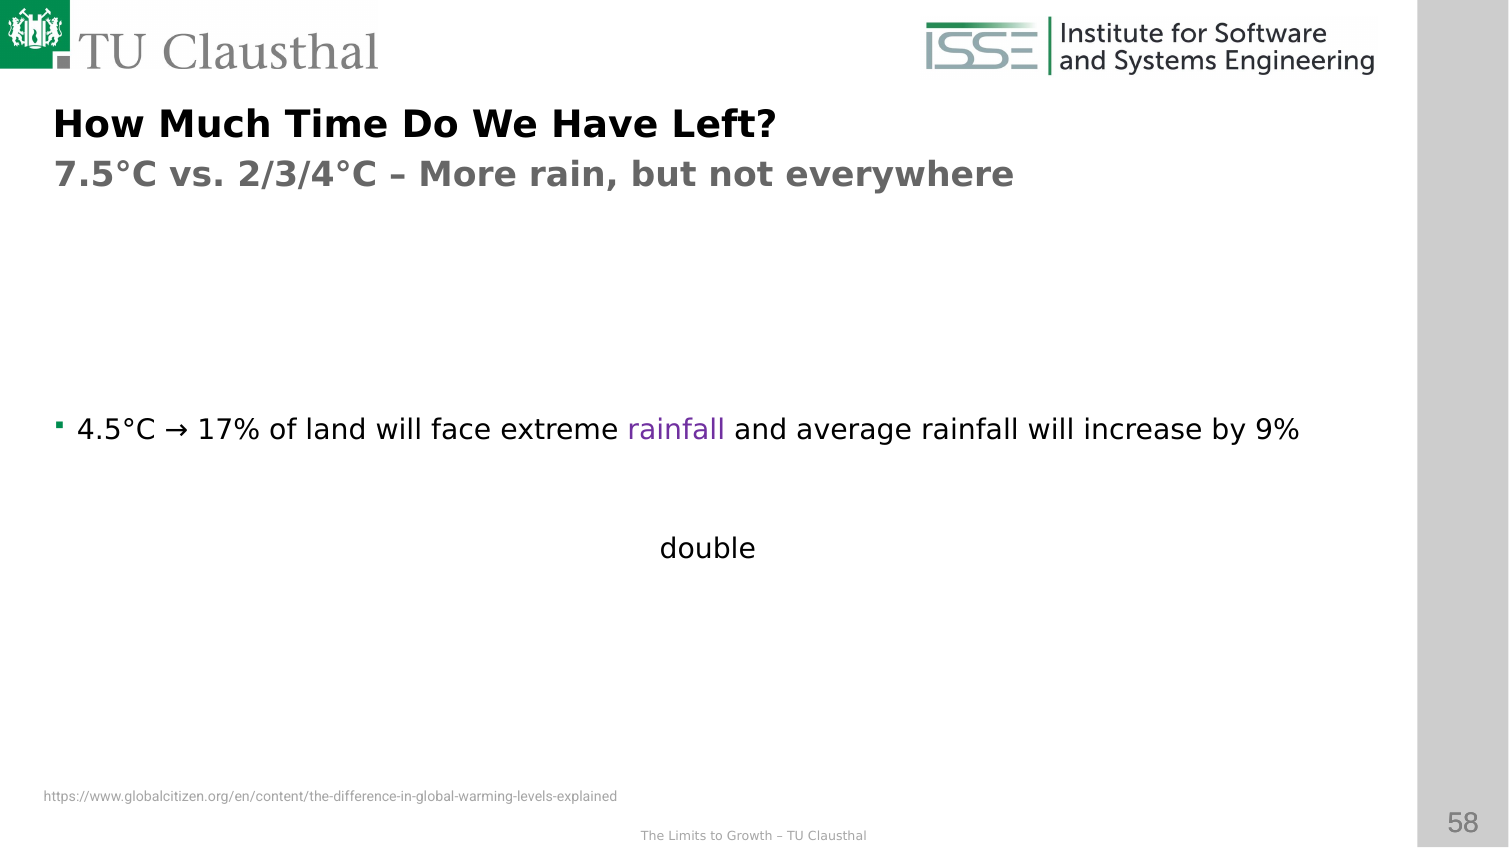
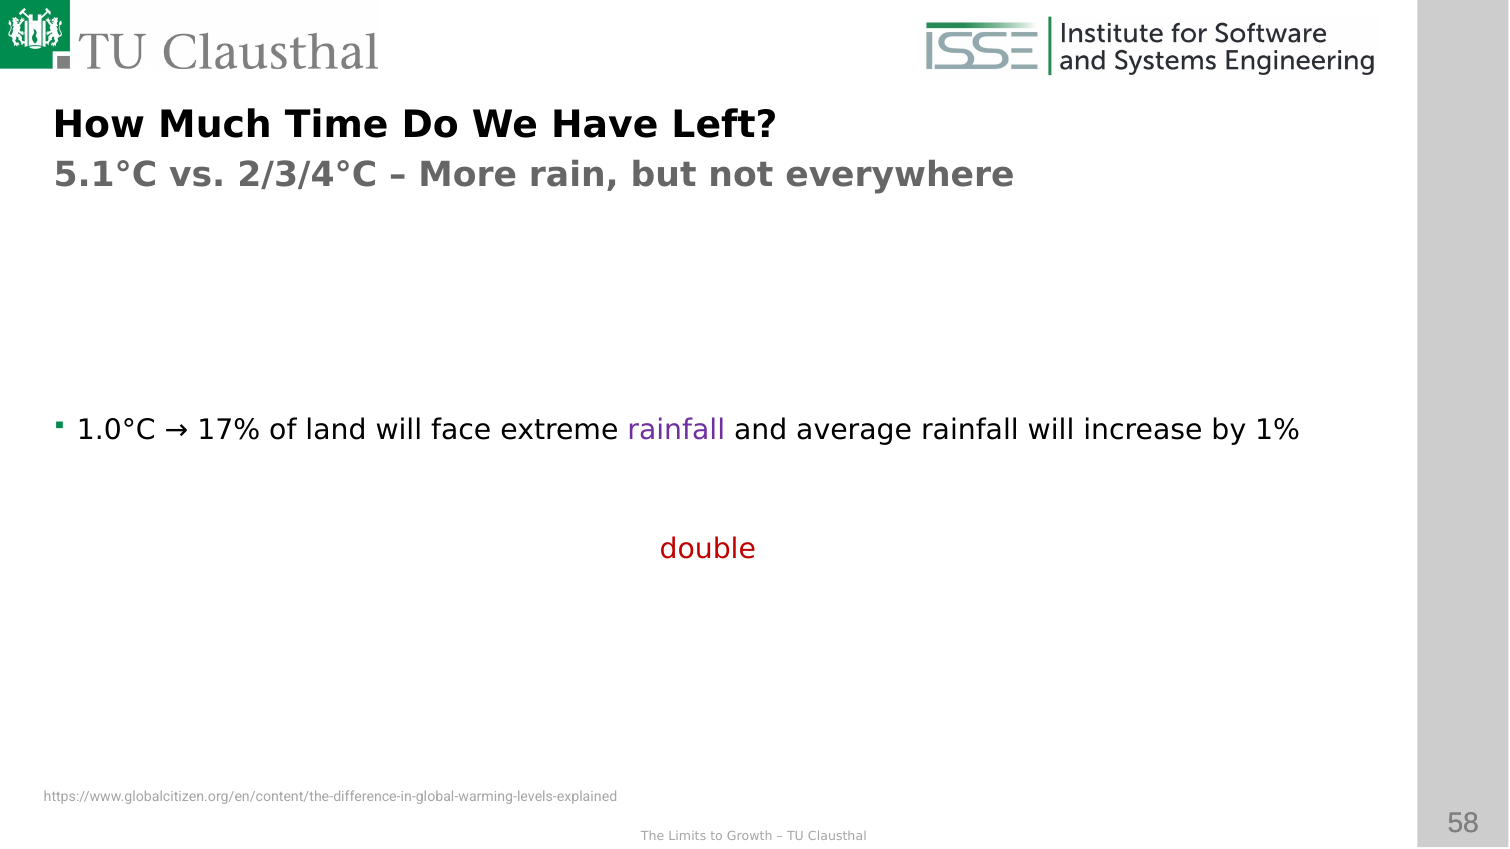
7.5°C: 7.5°C -> 5.1°C
4.5°C: 4.5°C -> 1.0°C
9%: 9% -> 1%
double colour: black -> red
